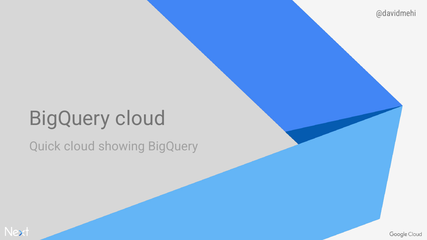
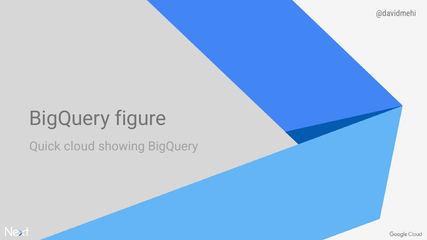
BigQuery cloud: cloud -> figure
